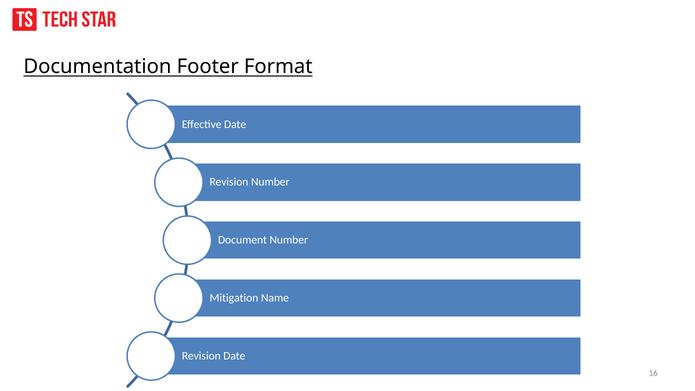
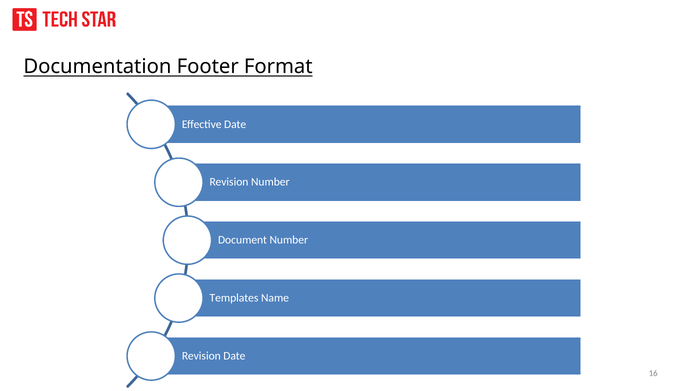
Mitigation: Mitigation -> Templates
